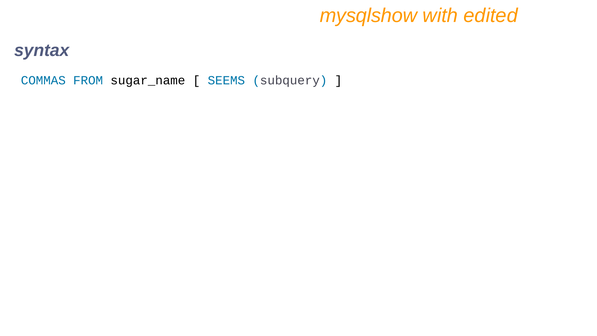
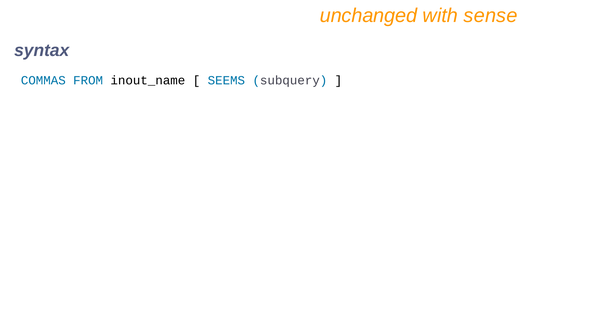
mysqlshow: mysqlshow -> unchanged
edited: edited -> sense
sugar_name: sugar_name -> inout_name
